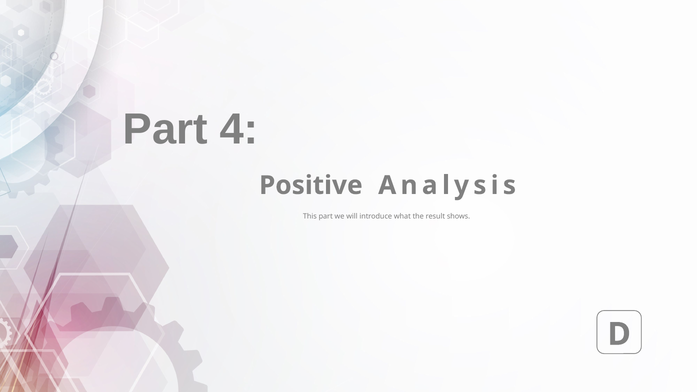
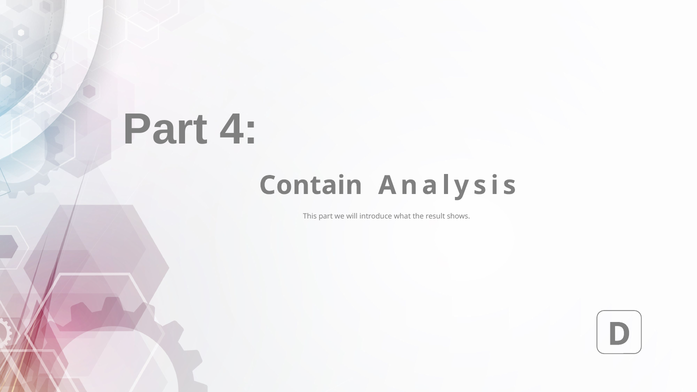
Positive: Positive -> Contain
